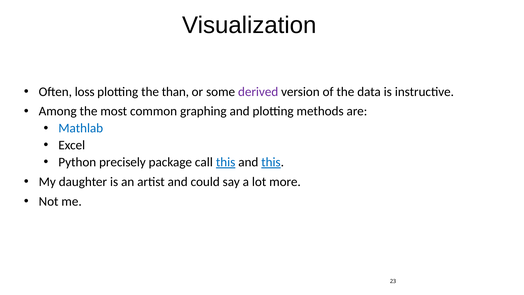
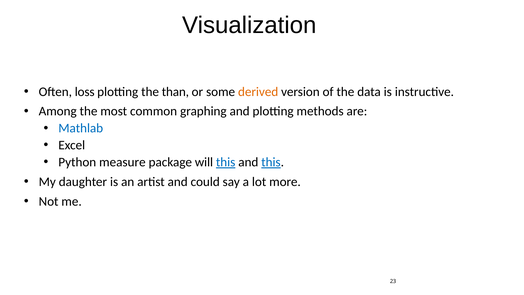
derived colour: purple -> orange
precisely: precisely -> measure
call: call -> will
